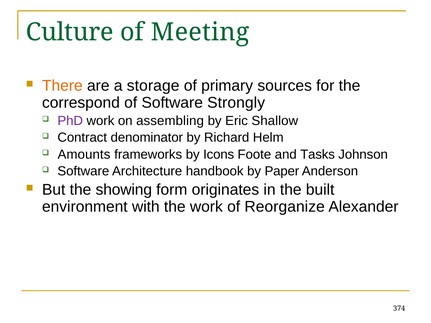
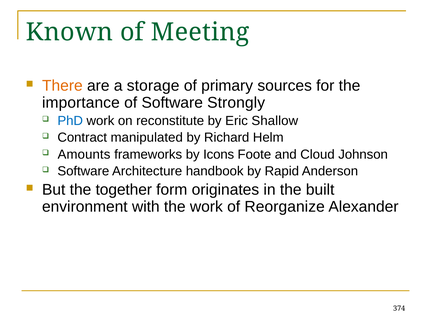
Culture: Culture -> Known
correspond: correspond -> importance
PhD colour: purple -> blue
assembling: assembling -> reconstitute
denominator: denominator -> manipulated
Tasks: Tasks -> Cloud
Paper: Paper -> Rapid
showing: showing -> together
